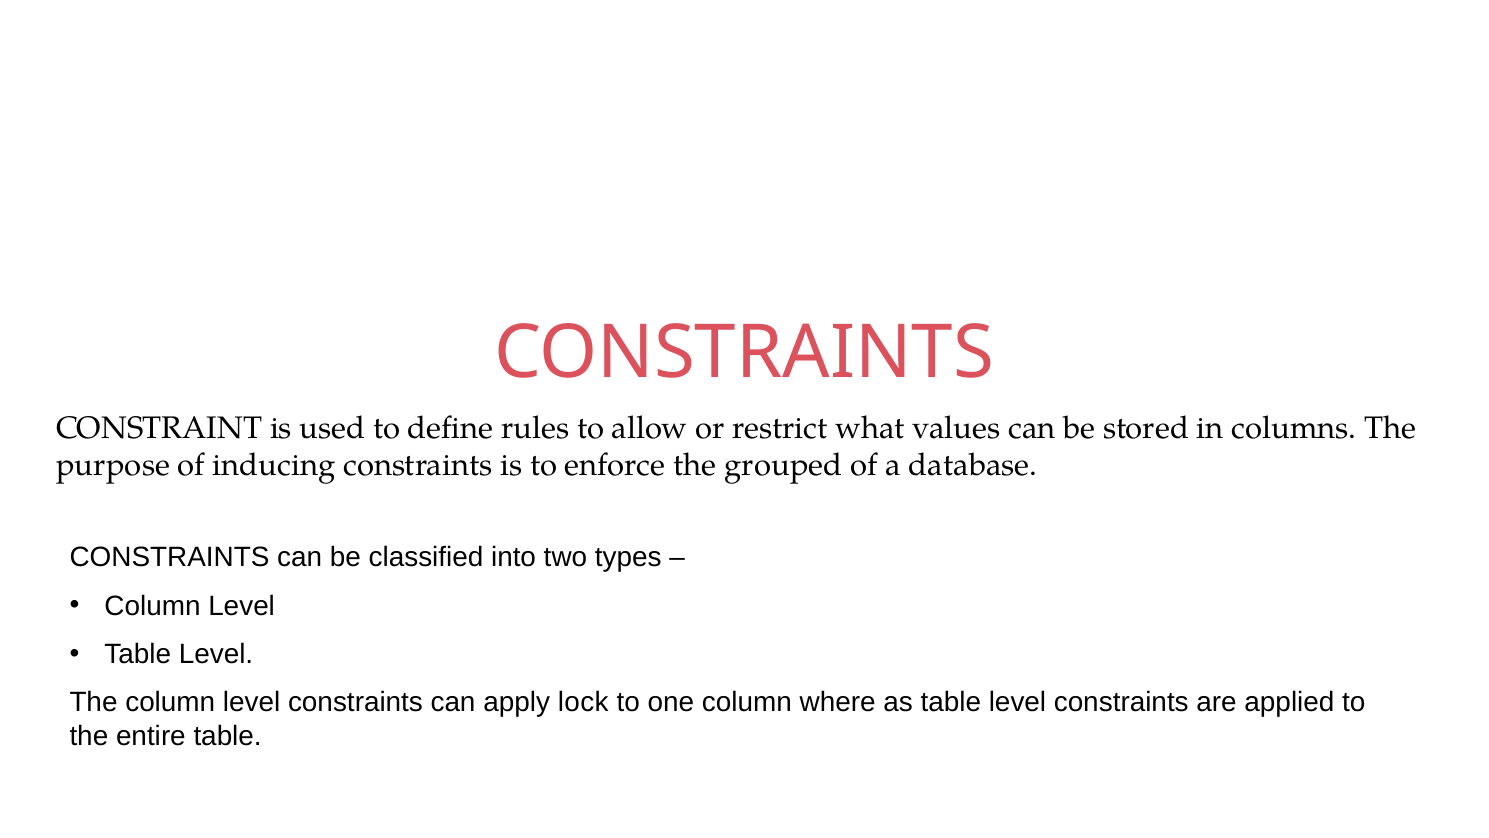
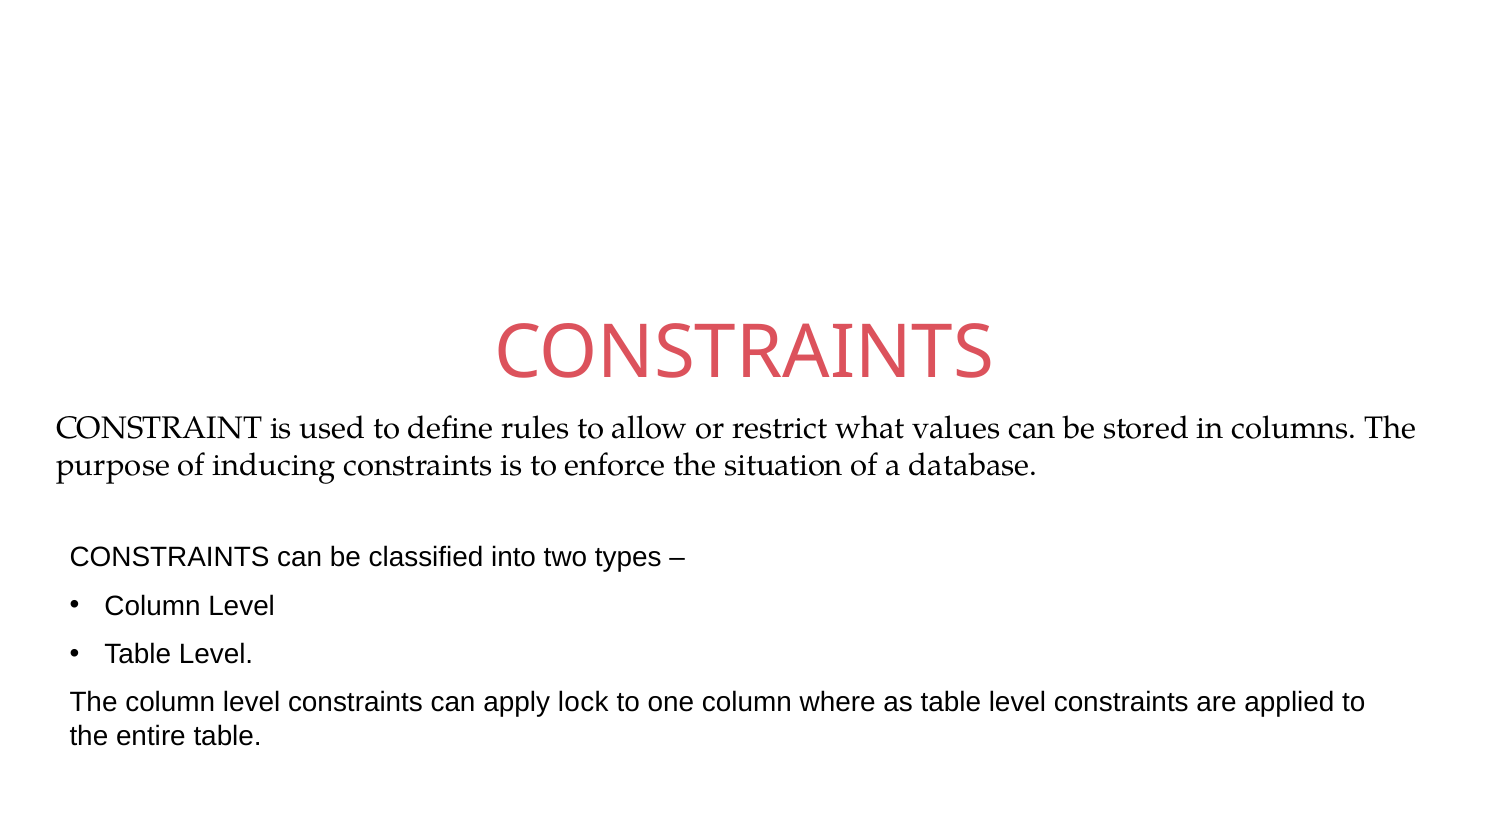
grouped: grouped -> situation
